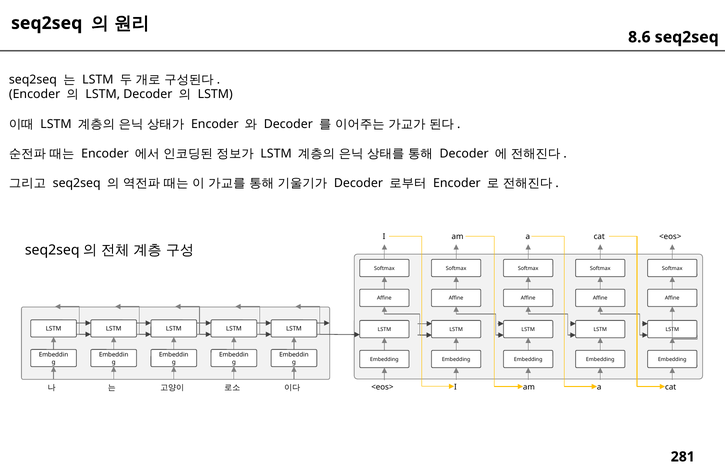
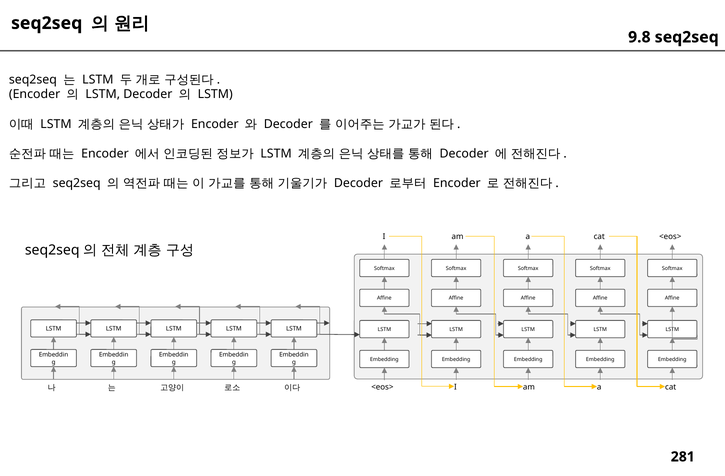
8.6: 8.6 -> 9.8
